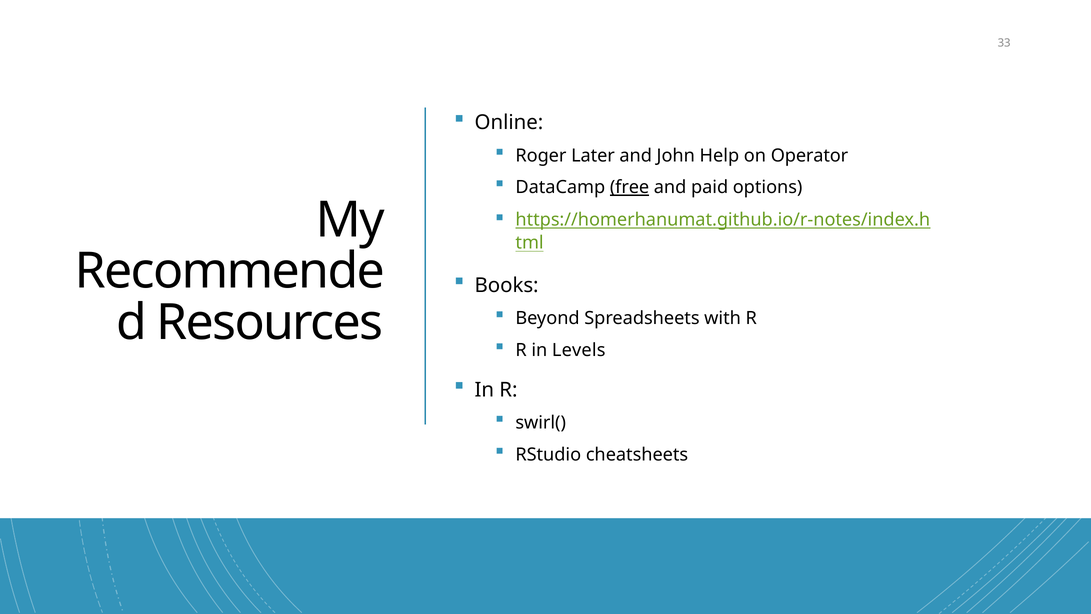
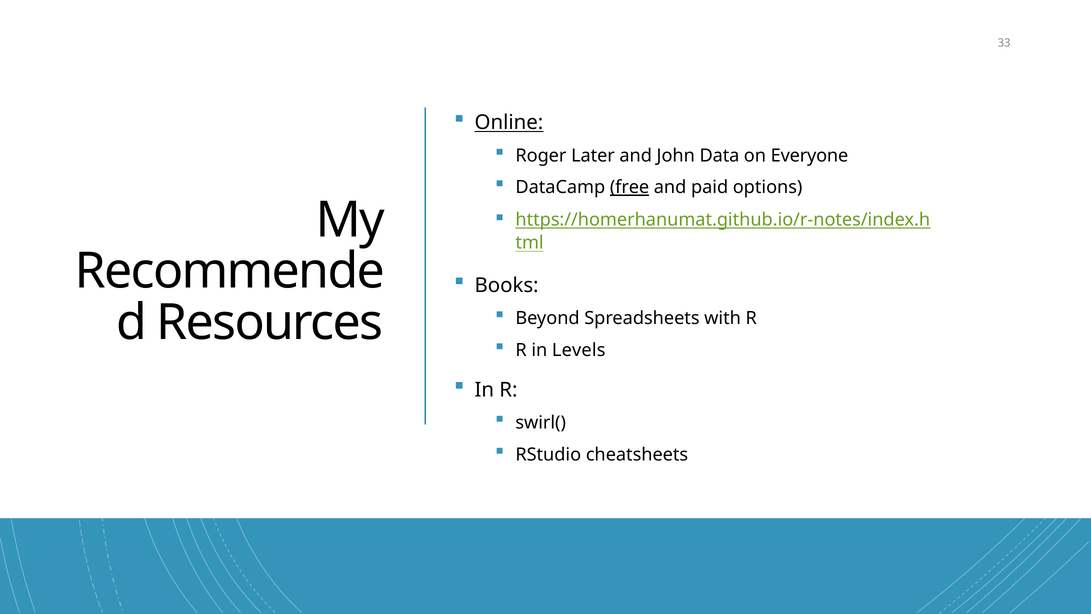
Online underline: none -> present
Help: Help -> Data
Operator: Operator -> Everyone
